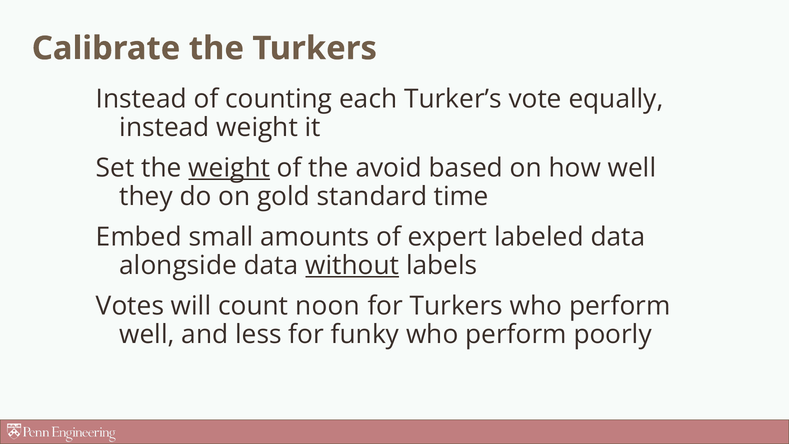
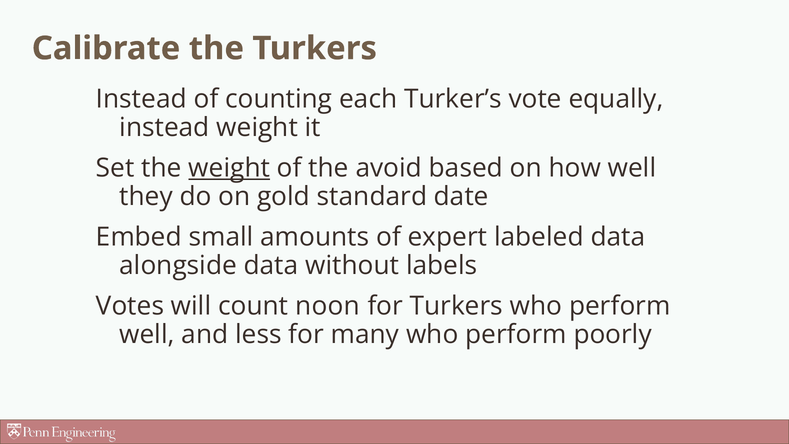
time: time -> date
without underline: present -> none
funky: funky -> many
